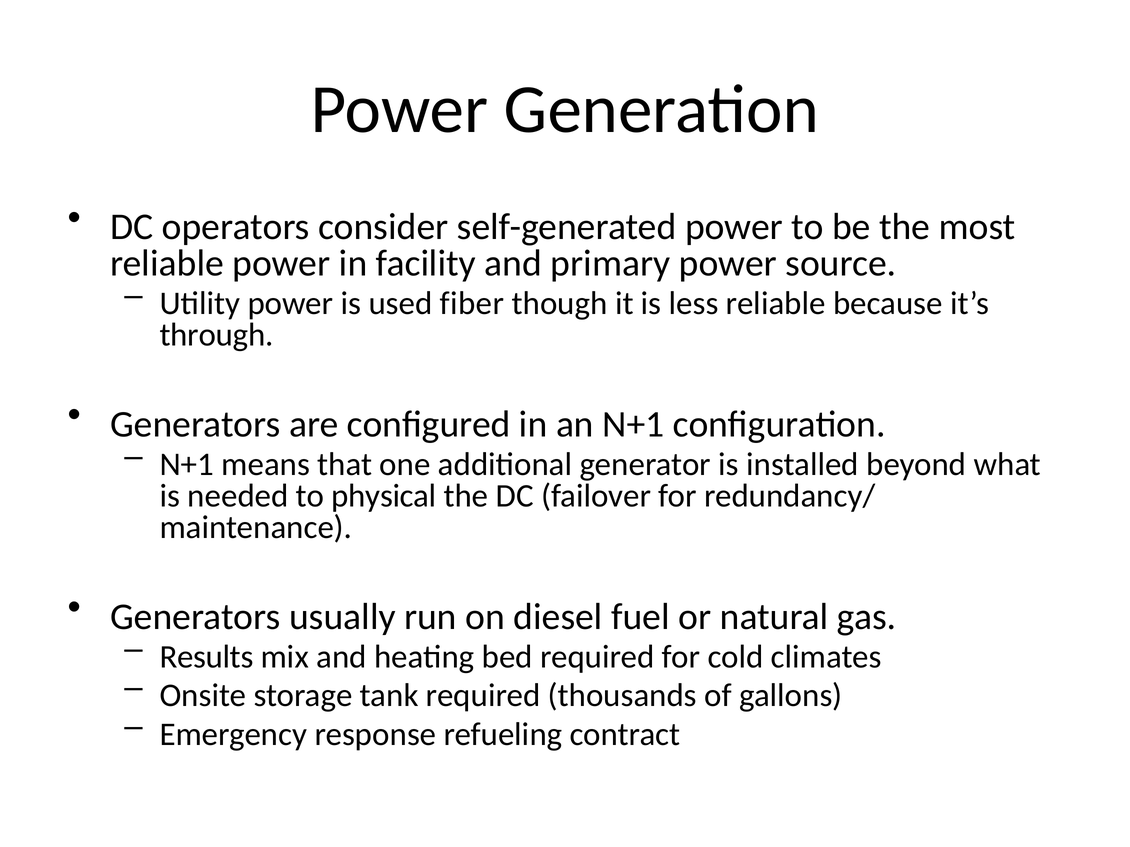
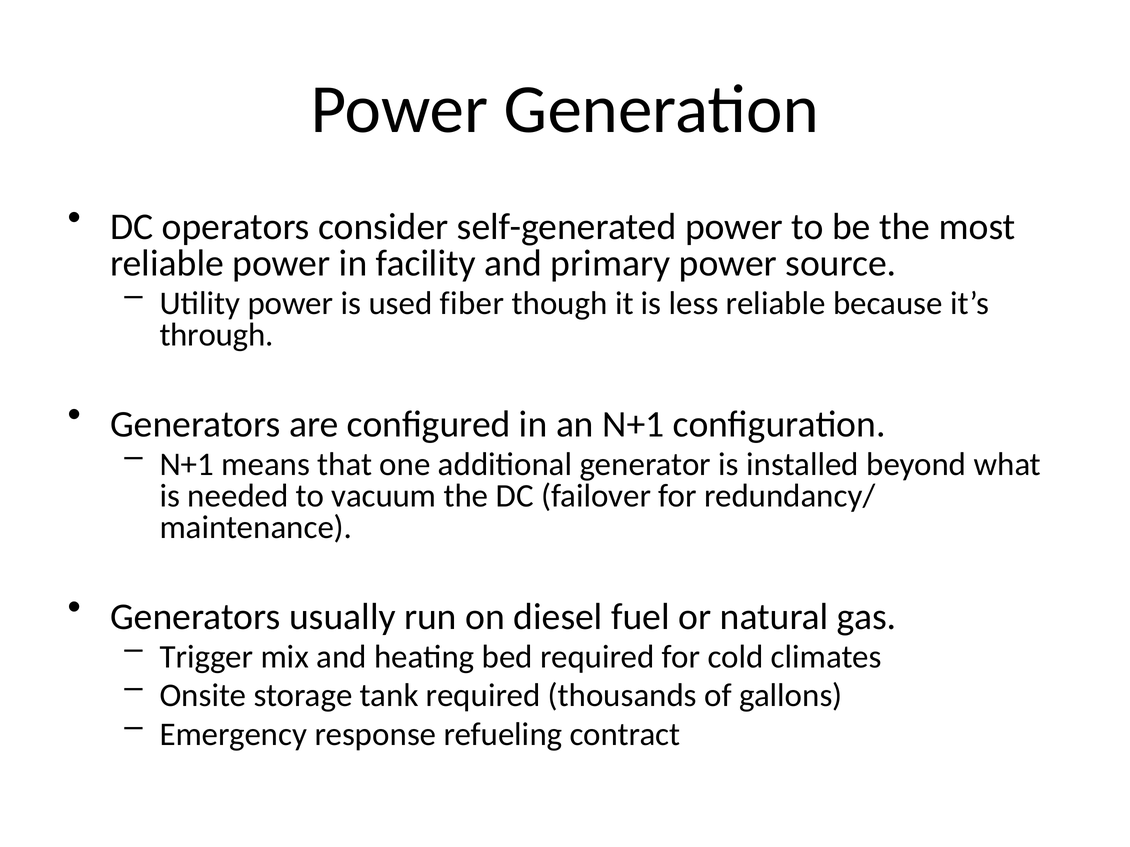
physical: physical -> vacuum
Results: Results -> Trigger
